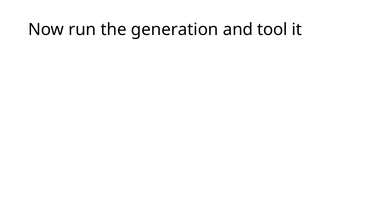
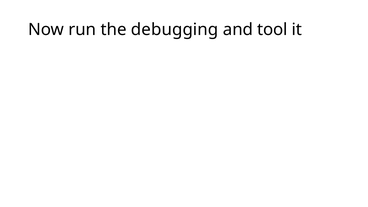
generation: generation -> debugging
